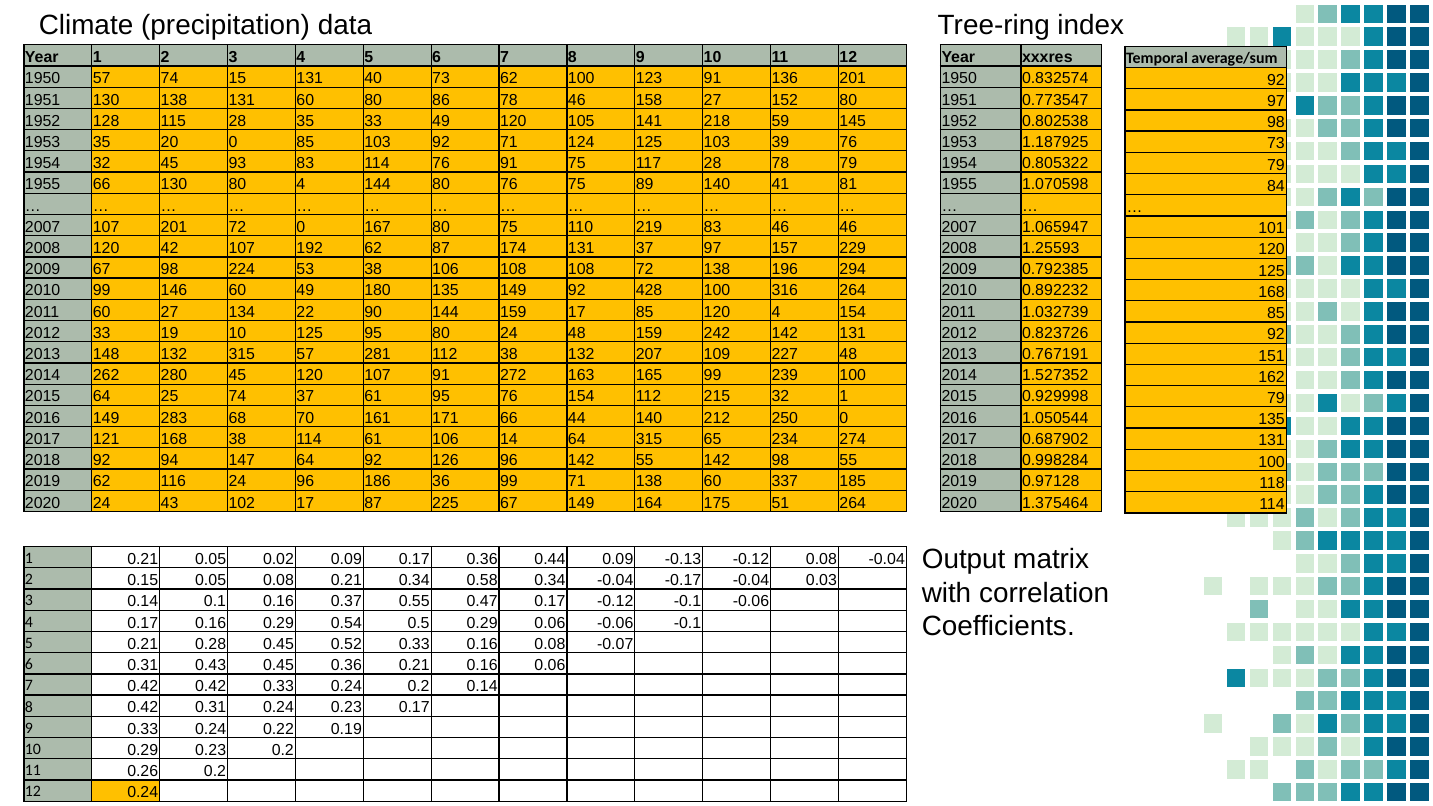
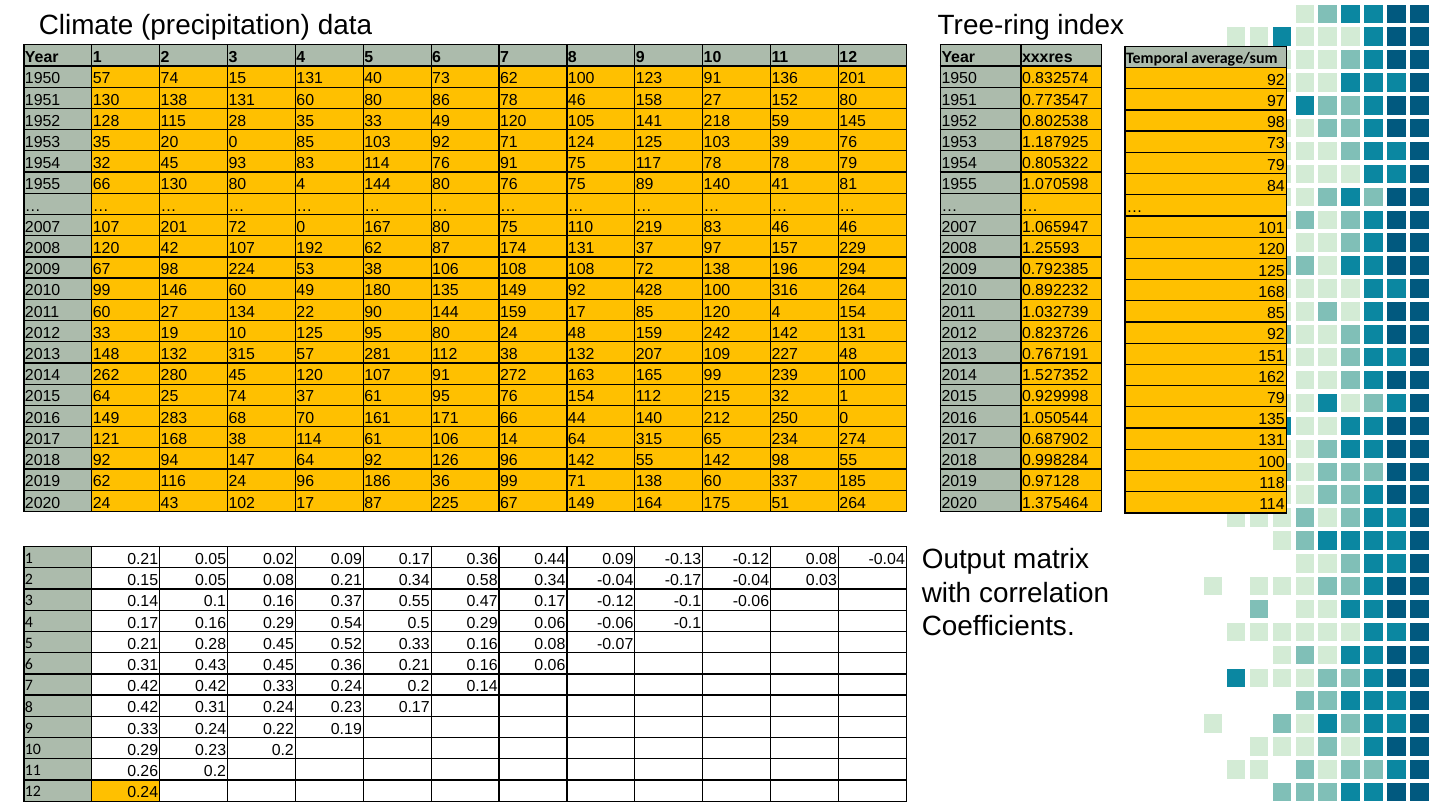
117 28: 28 -> 78
